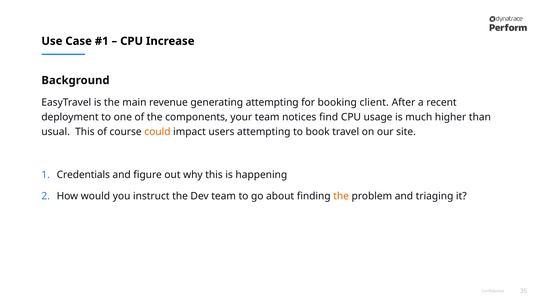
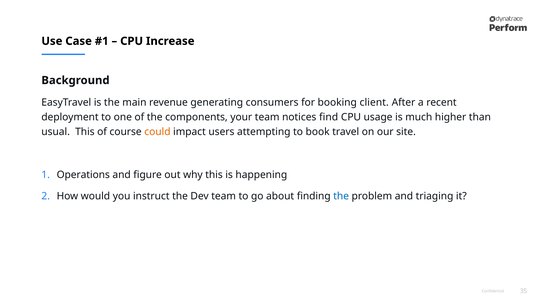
generating attempting: attempting -> consumers
Credentials: Credentials -> Operations
the at (341, 196) colour: orange -> blue
